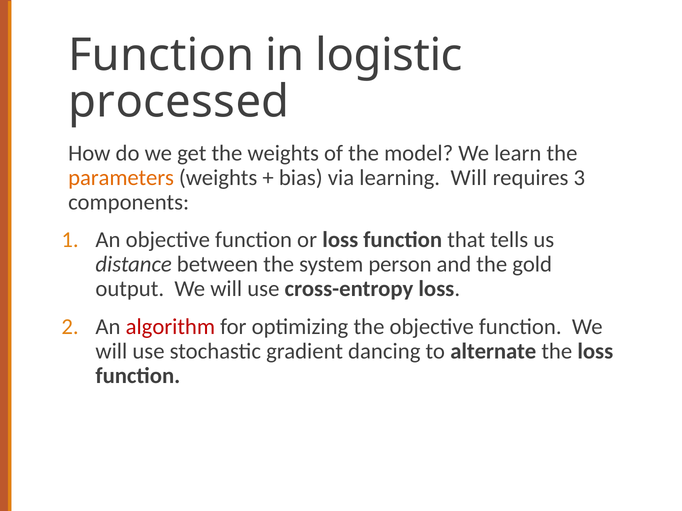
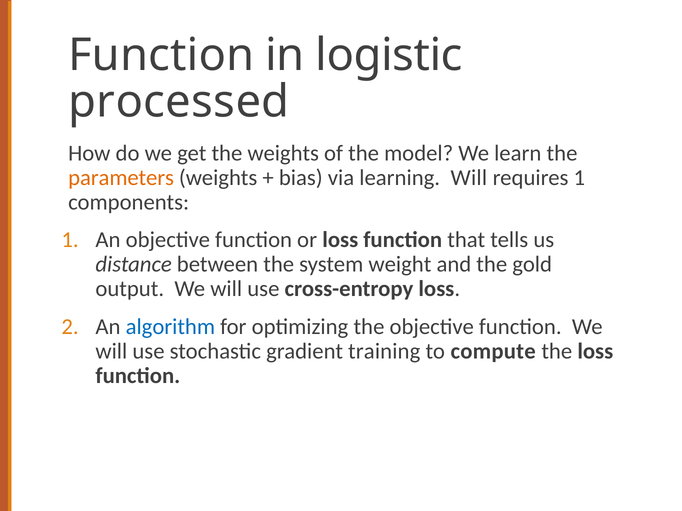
requires 3: 3 -> 1
person: person -> weight
algorithm colour: red -> blue
dancing: dancing -> training
alternate: alternate -> compute
